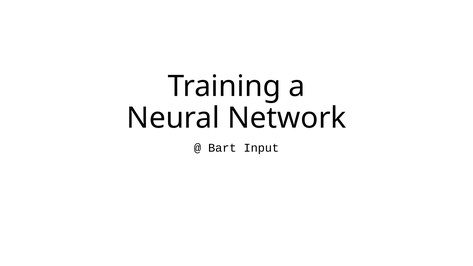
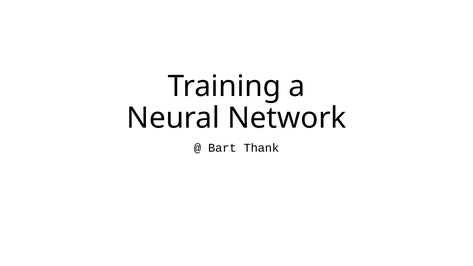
Input: Input -> Thank
